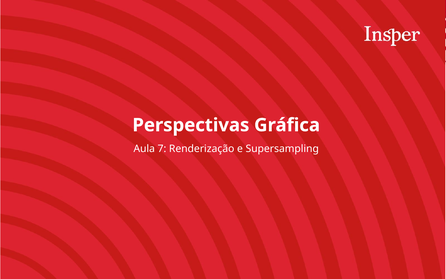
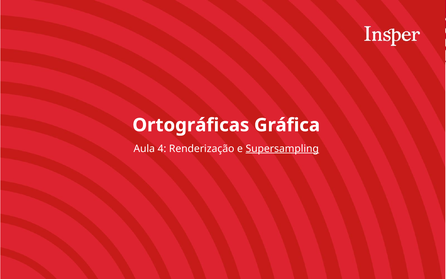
Perspectivas: Perspectivas -> Ortográficas
7: 7 -> 4
Supersampling underline: none -> present
